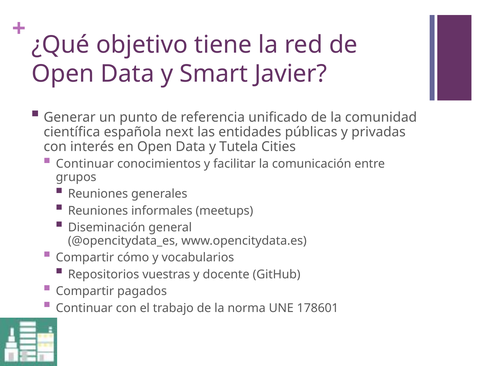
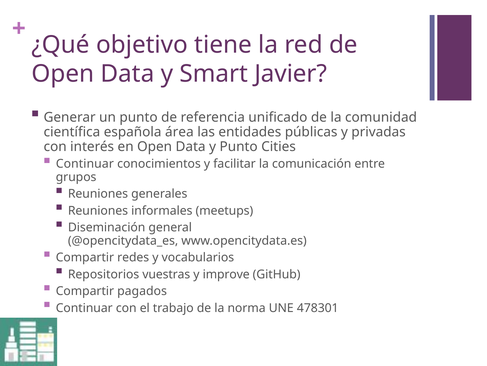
next: next -> área
y Tutela: Tutela -> Punto
cómo: cómo -> redes
docente: docente -> improve
178601: 178601 -> 478301
